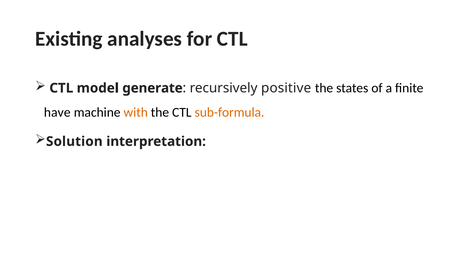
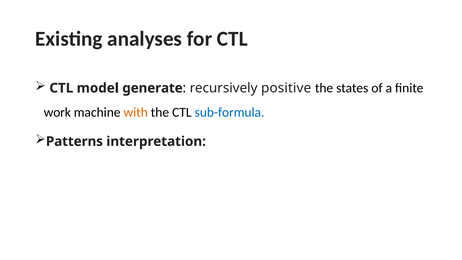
have: have -> work
sub-formula colour: orange -> blue
Solution: Solution -> Patterns
